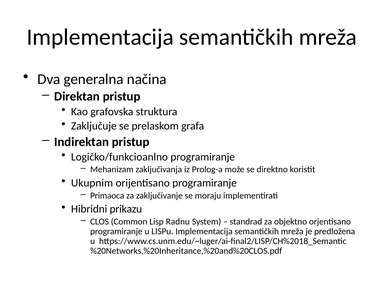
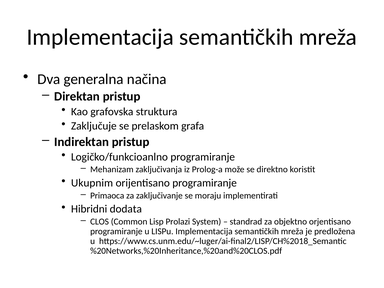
prikazu: prikazu -> dodata
Radnu: Radnu -> Prolazi
